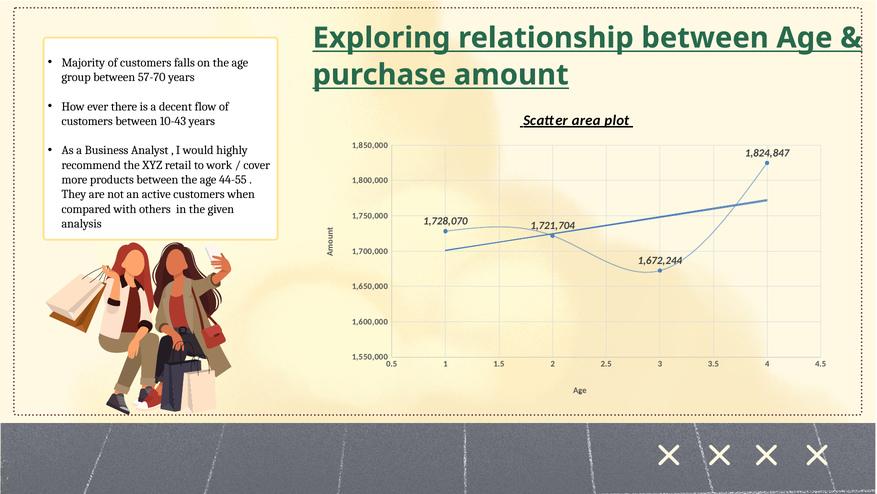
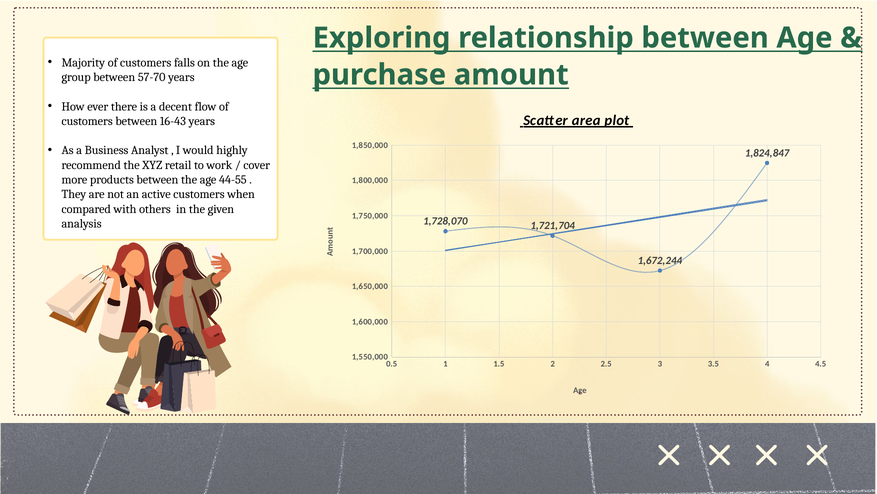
10-43: 10-43 -> 16-43
